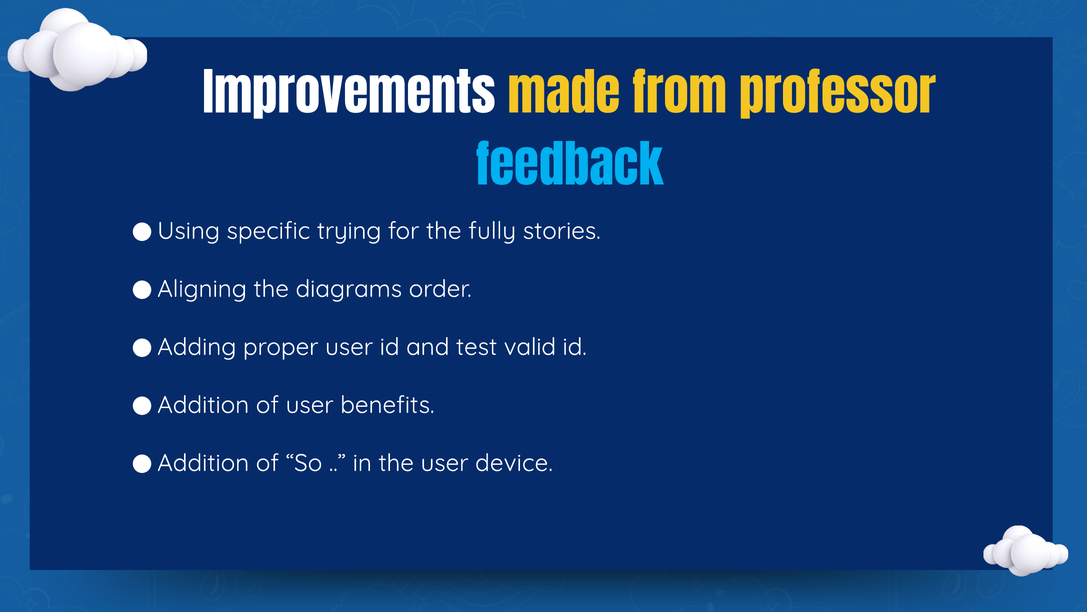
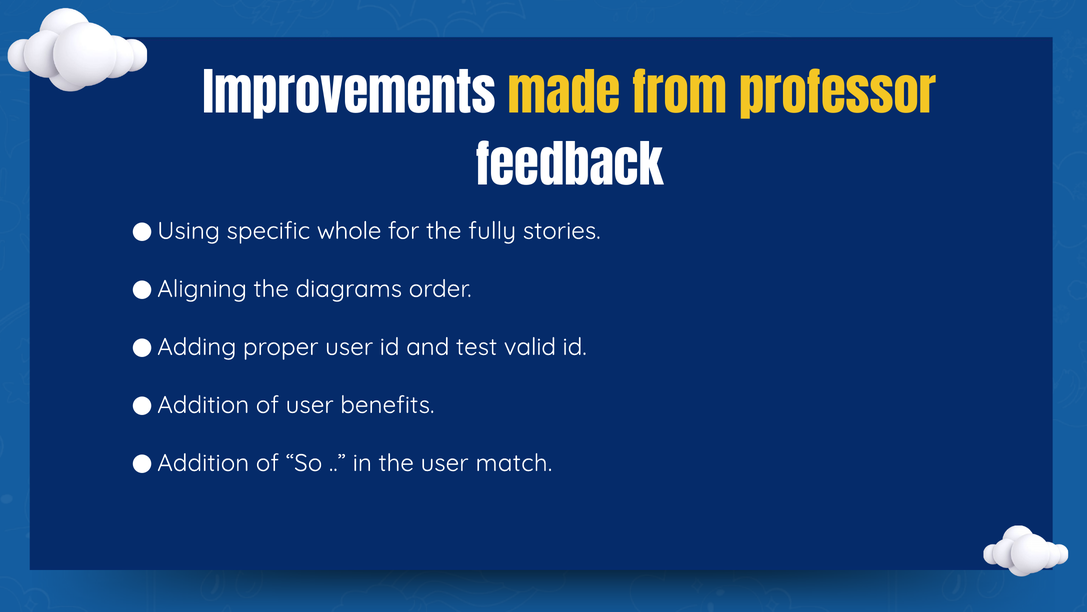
feedback colour: light blue -> white
trying: trying -> whole
device: device -> match
